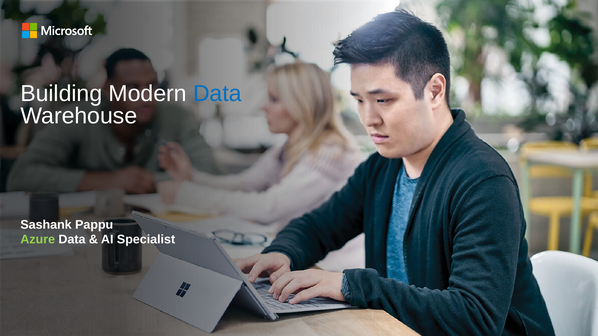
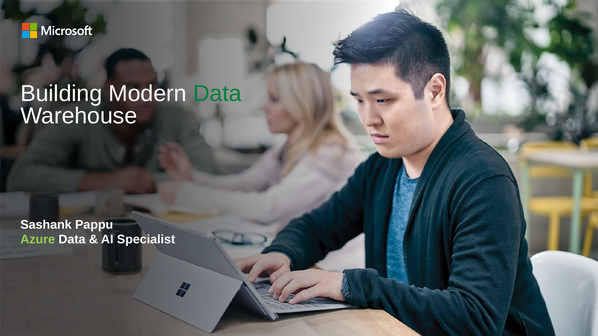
Data at (217, 94) colour: blue -> green
